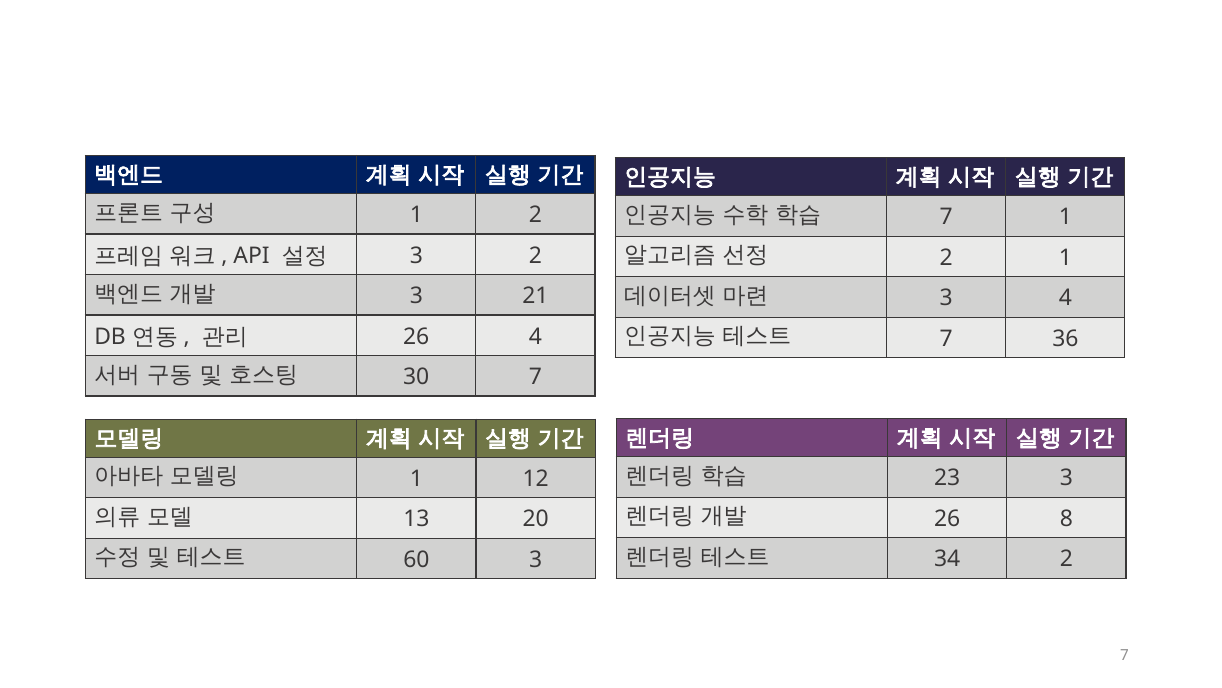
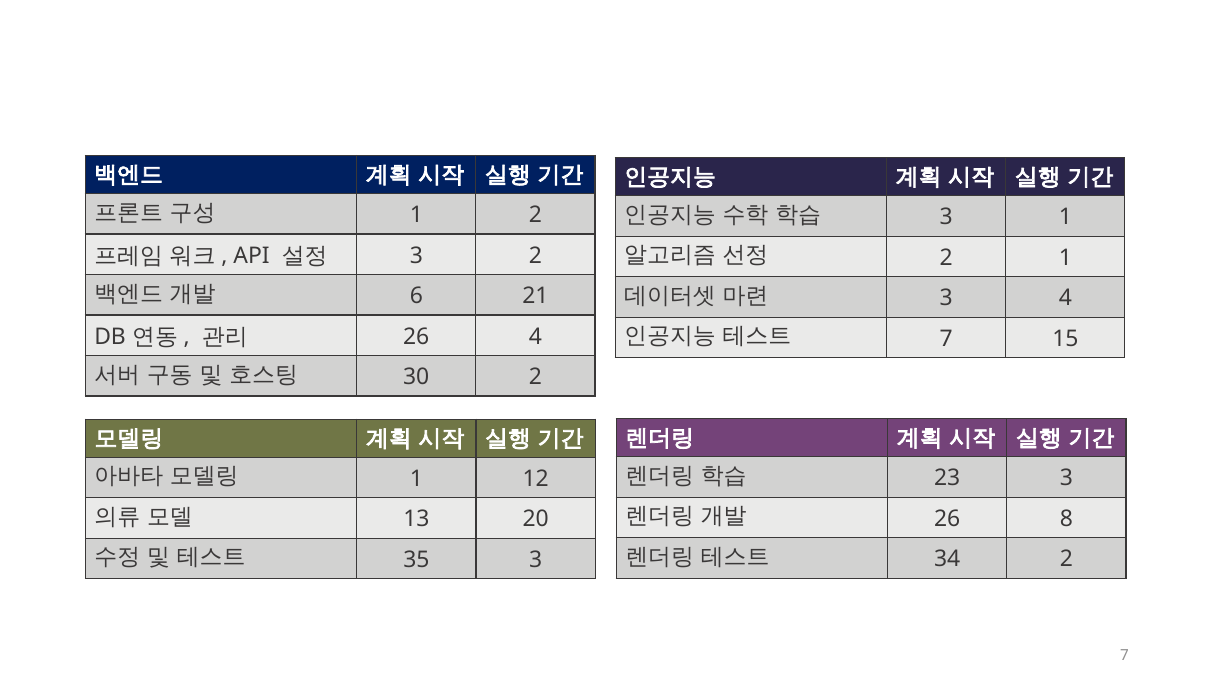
7 at (946, 217): 7 -> 3
3 at (416, 296): 3 -> 6
36: 36 -> 15
30 7: 7 -> 2
60: 60 -> 35
